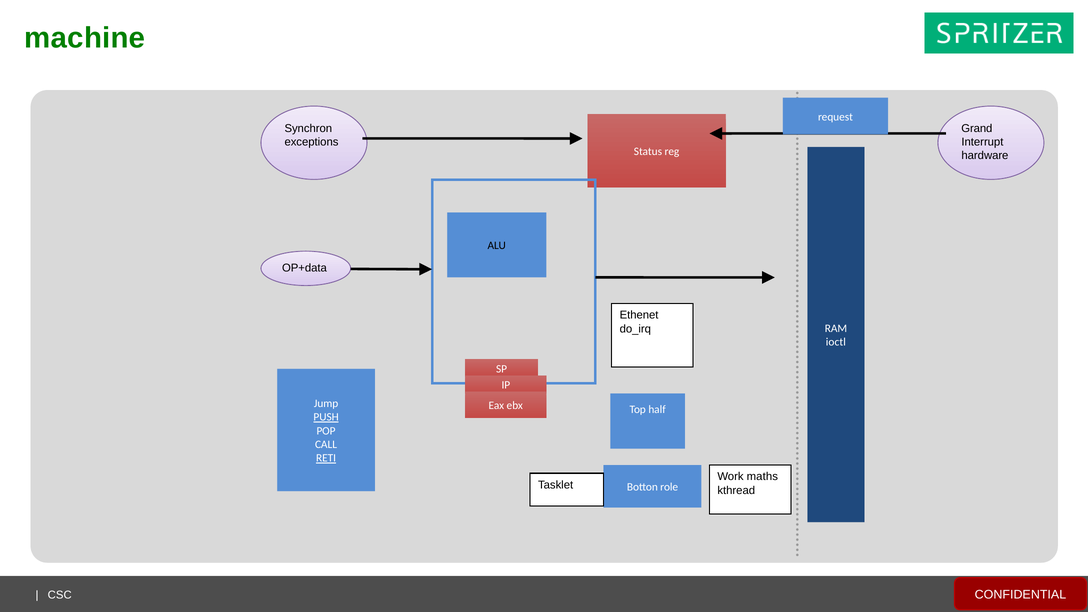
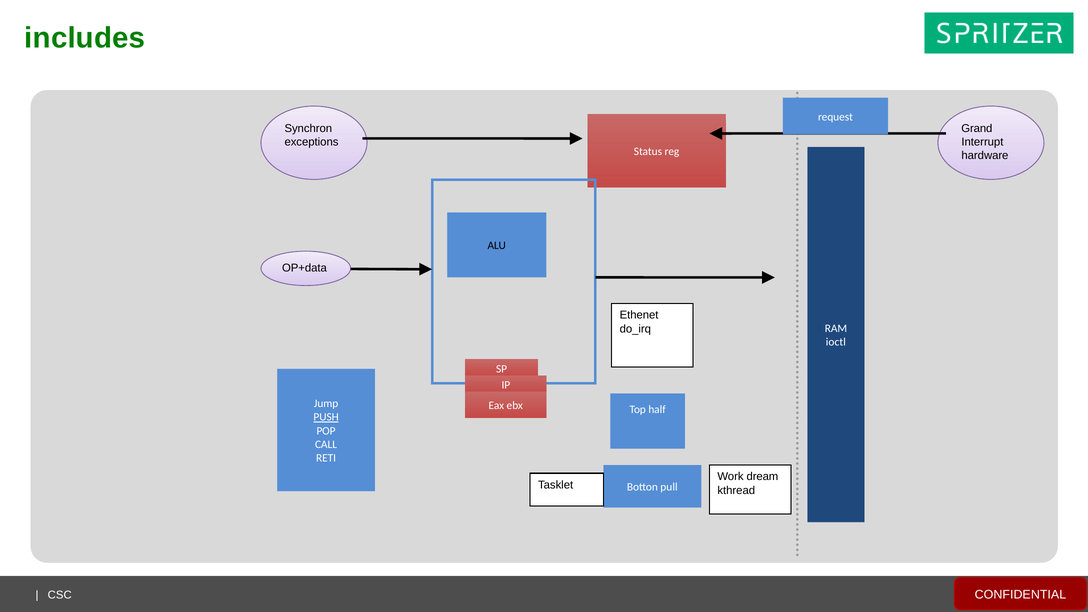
machine: machine -> includes
RETI underline: present -> none
maths: maths -> dream
role: role -> pull
